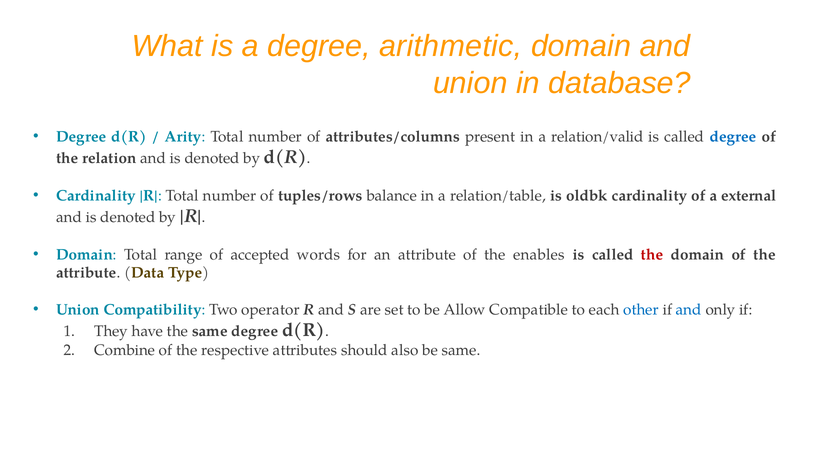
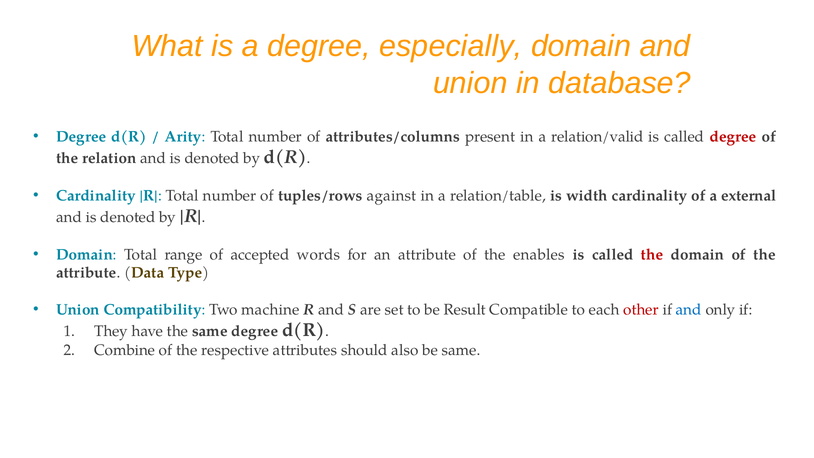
arithmetic: arithmetic -> especially
degree at (733, 136) colour: blue -> red
balance: balance -> against
oldbk: oldbk -> width
operator: operator -> machine
Allow: Allow -> Result
other colour: blue -> red
